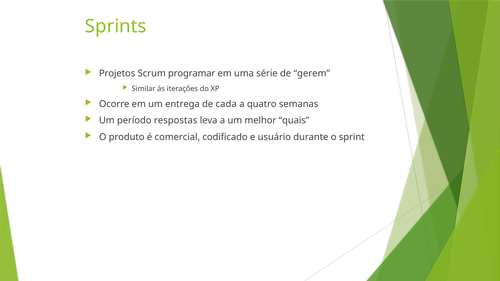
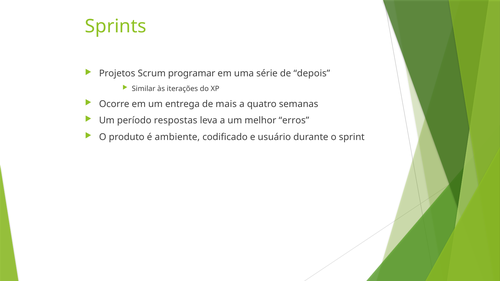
gerem: gerem -> depois
cada: cada -> mais
quais: quais -> erros
comercial: comercial -> ambiente
